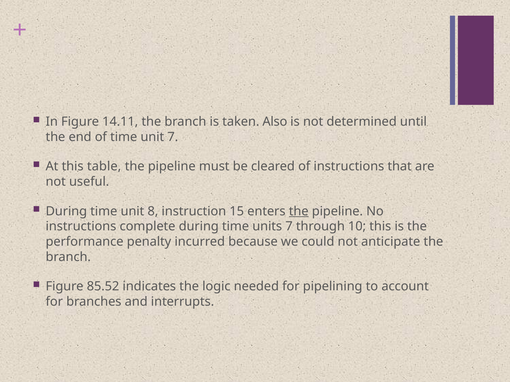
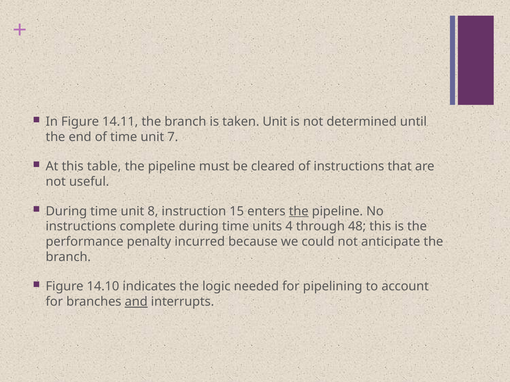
taken Also: Also -> Unit
units 7: 7 -> 4
10: 10 -> 48
85.52: 85.52 -> 14.10
and underline: none -> present
